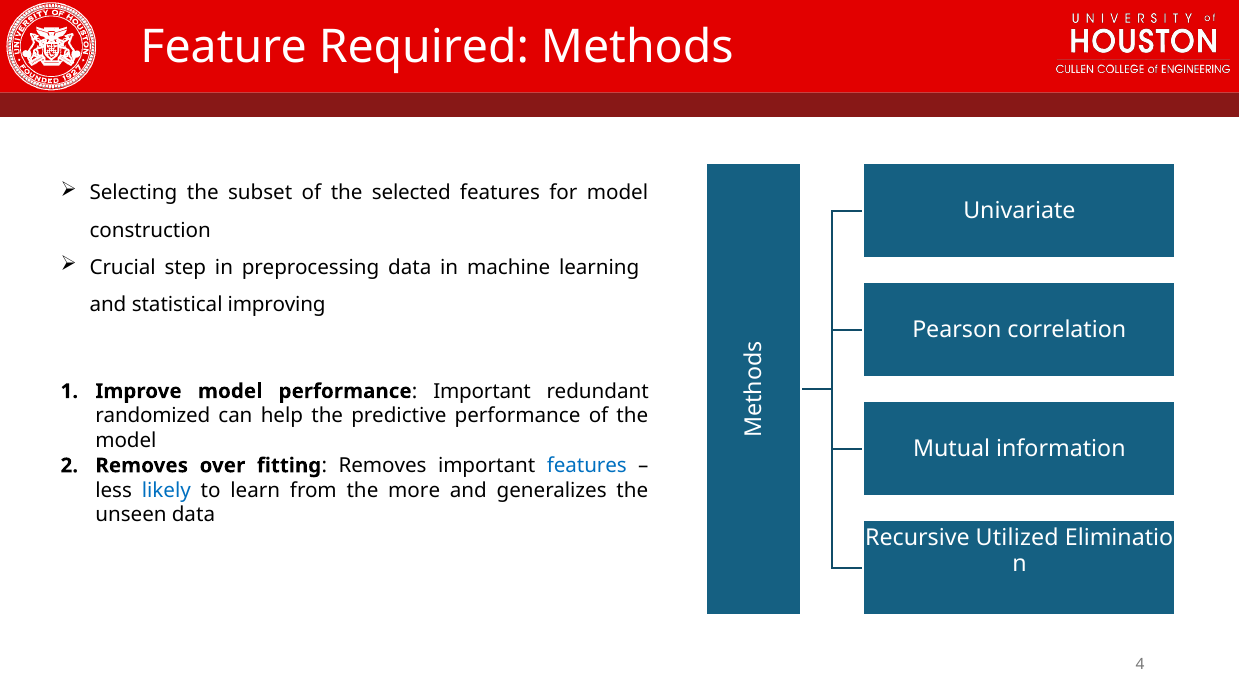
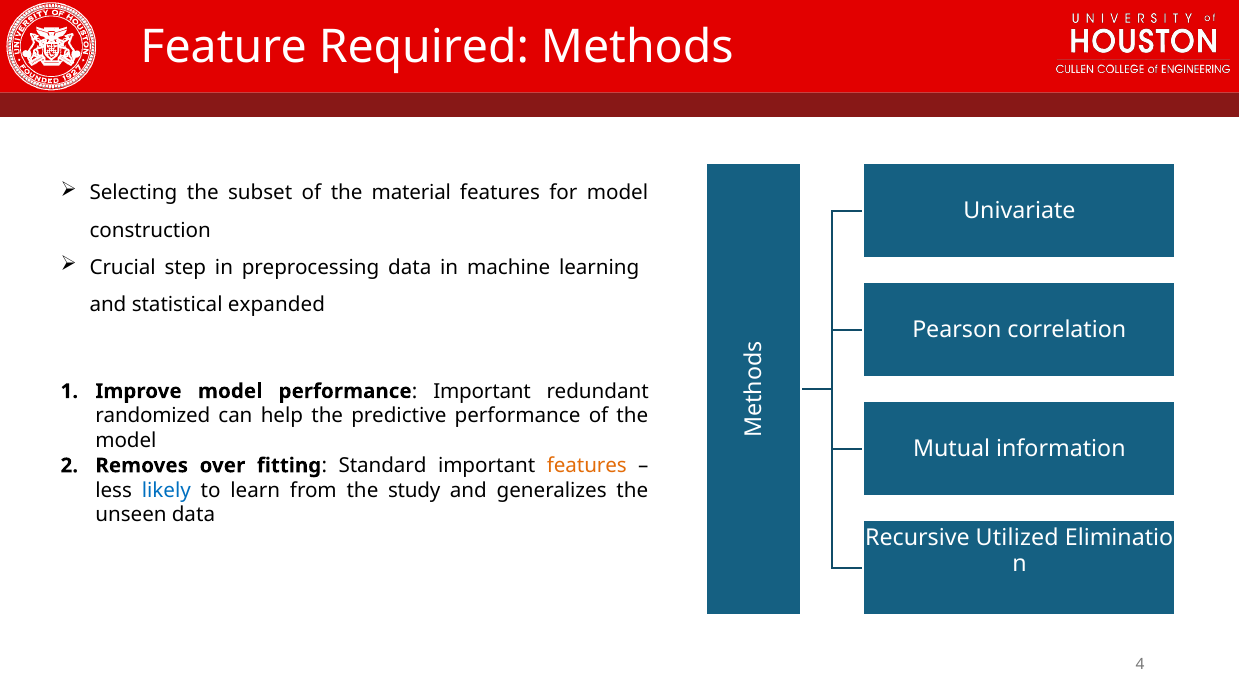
selected: selected -> material
improving: improving -> expanded
fitting Removes: Removes -> Standard
features at (587, 465) colour: blue -> orange
more: more -> study
